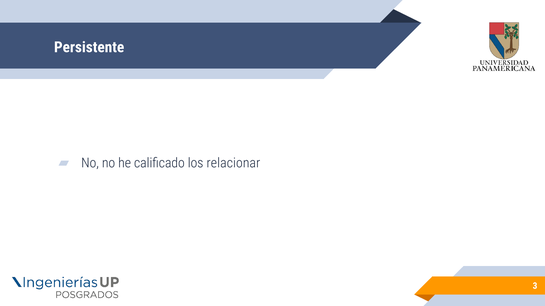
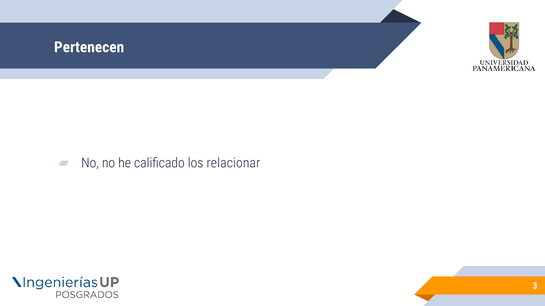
Persistente: Persistente -> Pertenecen
